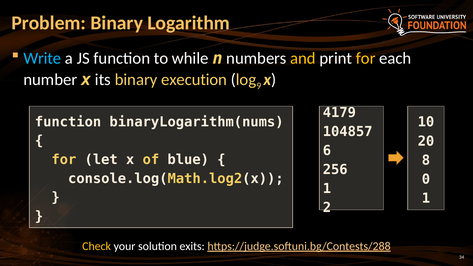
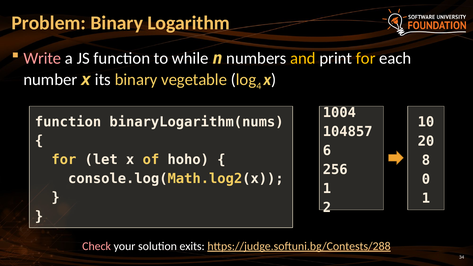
Write colour: light blue -> pink
execution: execution -> vegetable
9: 9 -> 4
4179: 4179 -> 1004
blue: blue -> hoho
Check colour: yellow -> pink
